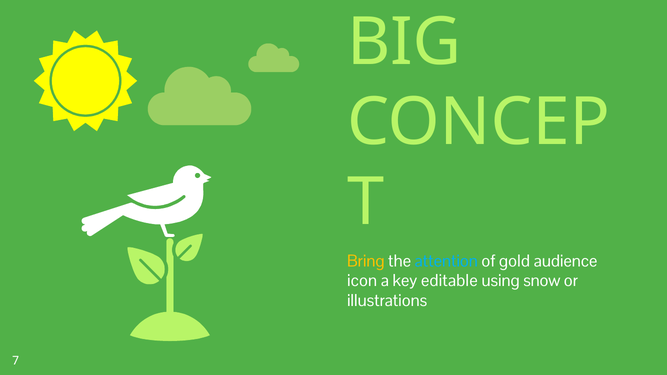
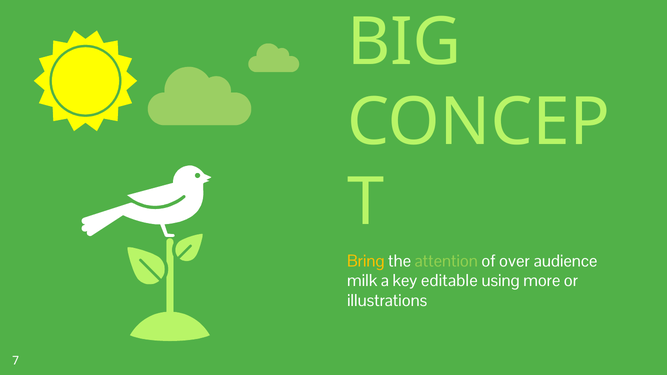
attention colour: light blue -> light green
gold: gold -> over
icon: icon -> milk
snow: snow -> more
